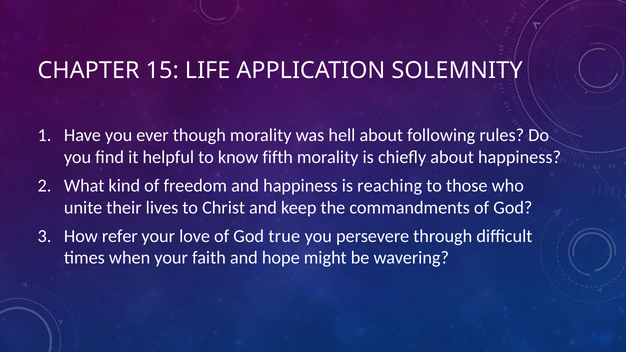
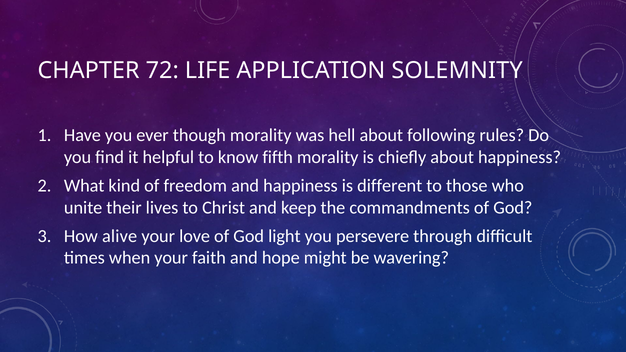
15: 15 -> 72
reaching: reaching -> different
refer: refer -> alive
true: true -> light
